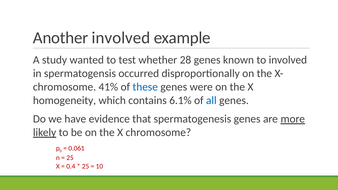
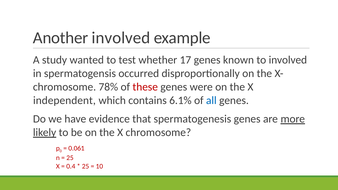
28: 28 -> 17
41%: 41% -> 78%
these colour: blue -> red
homogeneity: homogeneity -> independent
